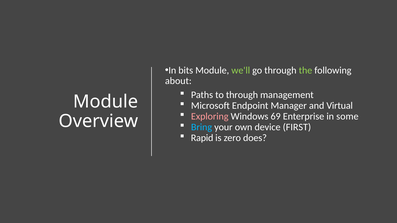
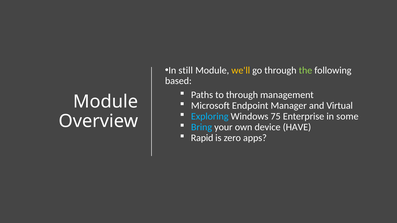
bits: bits -> still
we'll colour: light green -> yellow
about: about -> based
Exploring colour: pink -> light blue
69: 69 -> 75
FIRST: FIRST -> HAVE
does: does -> apps
